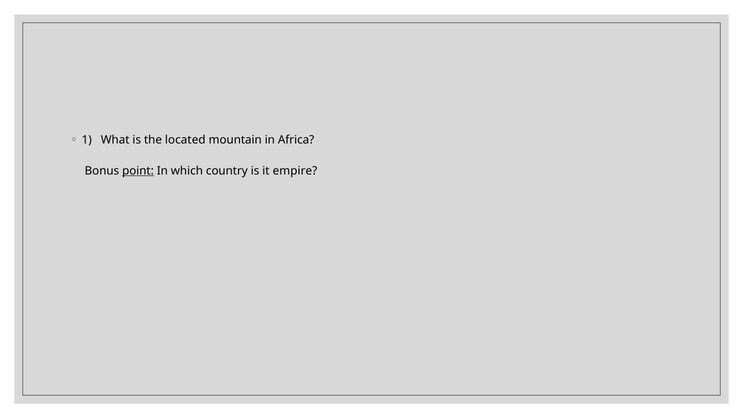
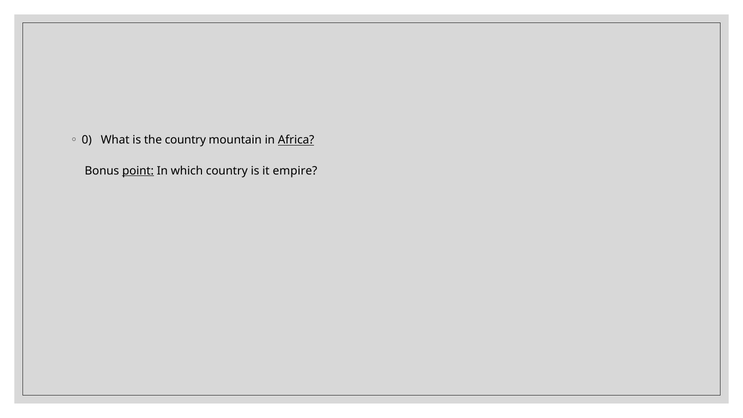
1: 1 -> 0
the located: located -> country
Africa underline: none -> present
